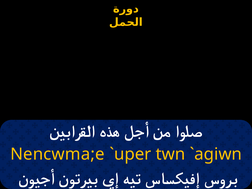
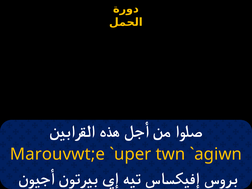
Nencwma;e: Nencwma;e -> Marouvwt;e
